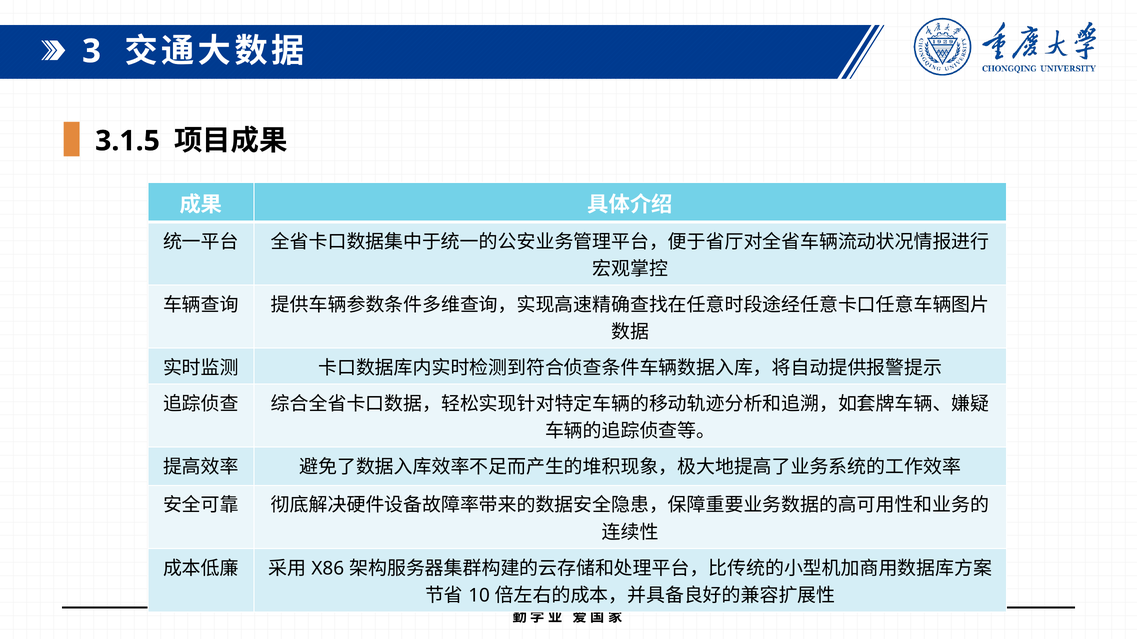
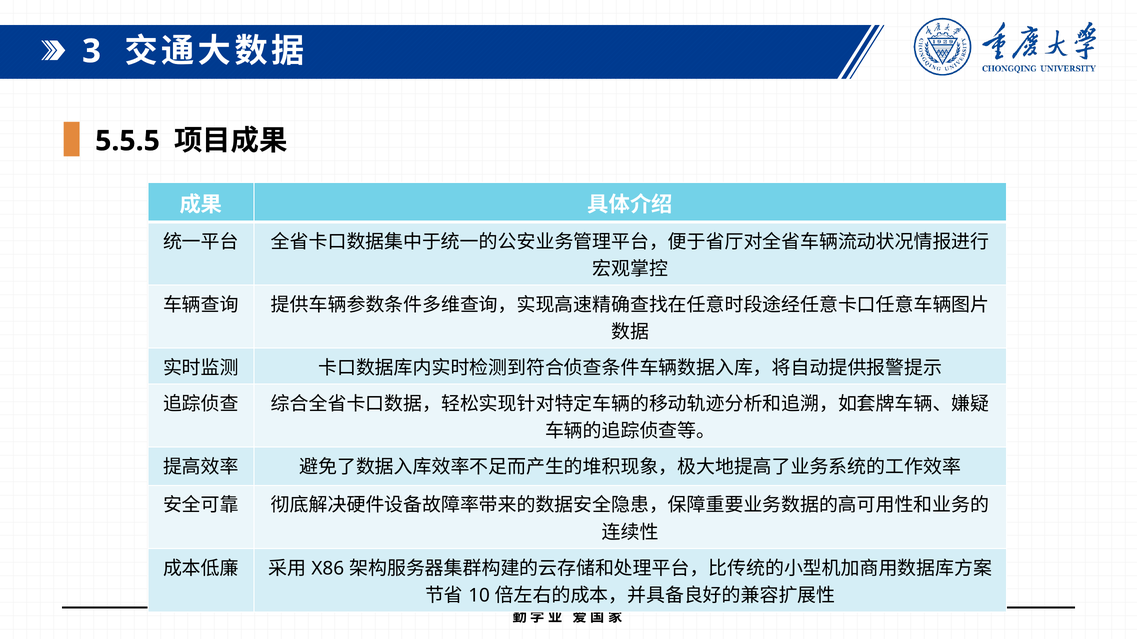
3.1.5: 3.1.5 -> 5.5.5
